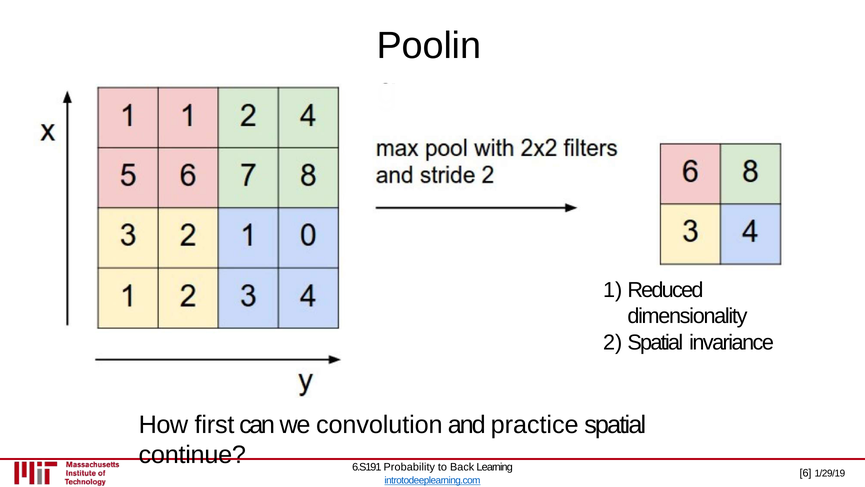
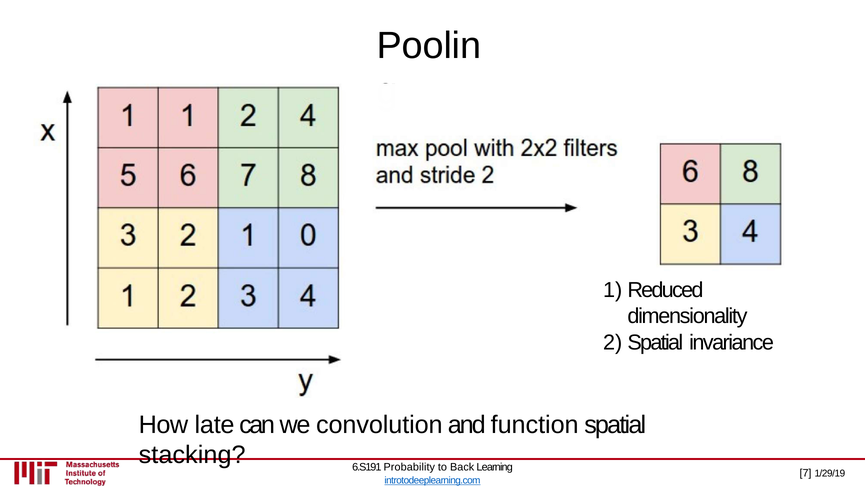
first: first -> late
practice: practice -> function
continue: continue -> stacking
6: 6 -> 7
